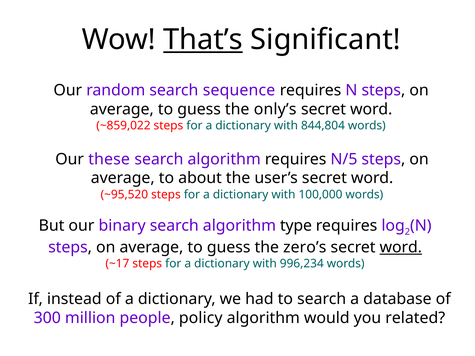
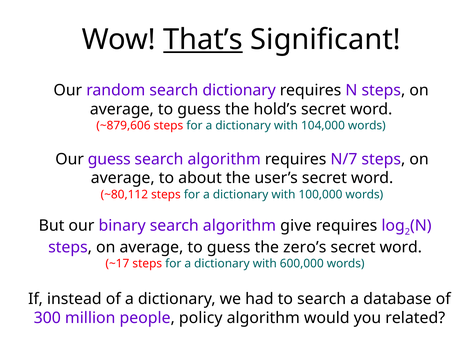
search sequence: sequence -> dictionary
only’s: only’s -> hold’s
~859,022: ~859,022 -> ~879,606
844,804: 844,804 -> 104,000
Our these: these -> guess
N/5: N/5 -> N/7
~95,520: ~95,520 -> ~80,112
type: type -> give
word at (401, 248) underline: present -> none
996,234: 996,234 -> 600,000
